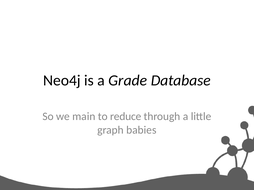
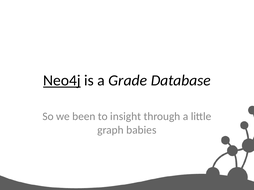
Neo4j underline: none -> present
main: main -> been
reduce: reduce -> insight
